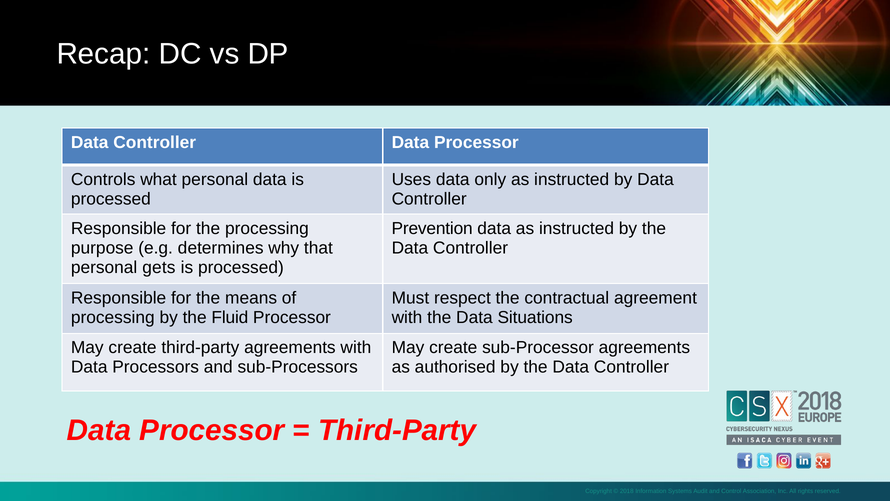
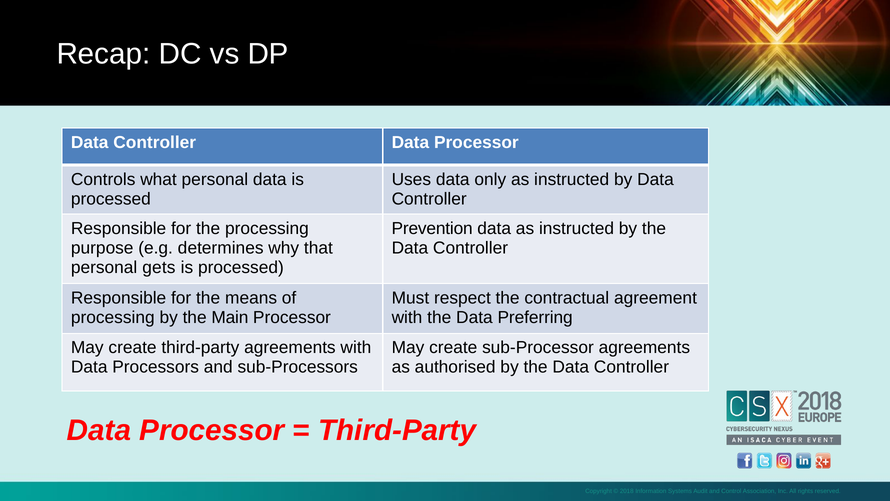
Fluid: Fluid -> Main
Situations: Situations -> Preferring
